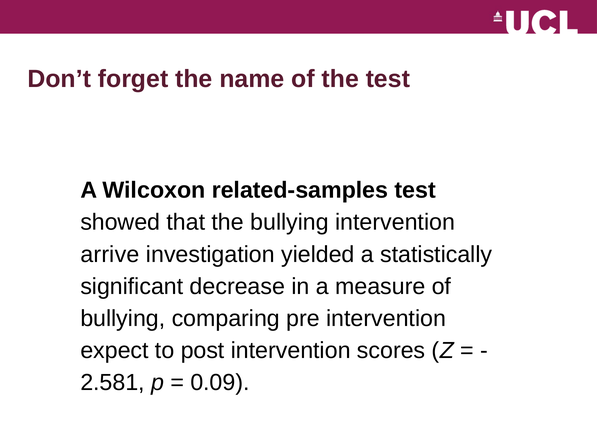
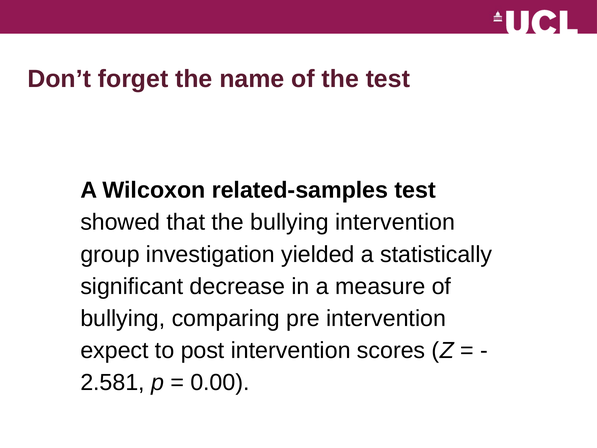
arrive: arrive -> group
0.09: 0.09 -> 0.00
